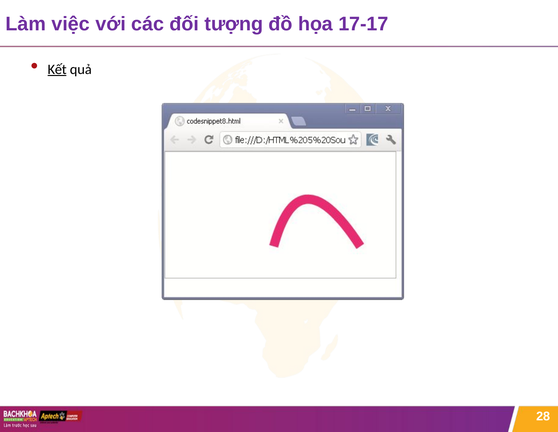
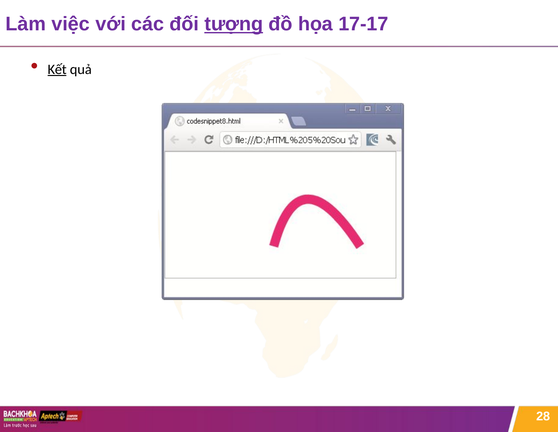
tượng underline: none -> present
